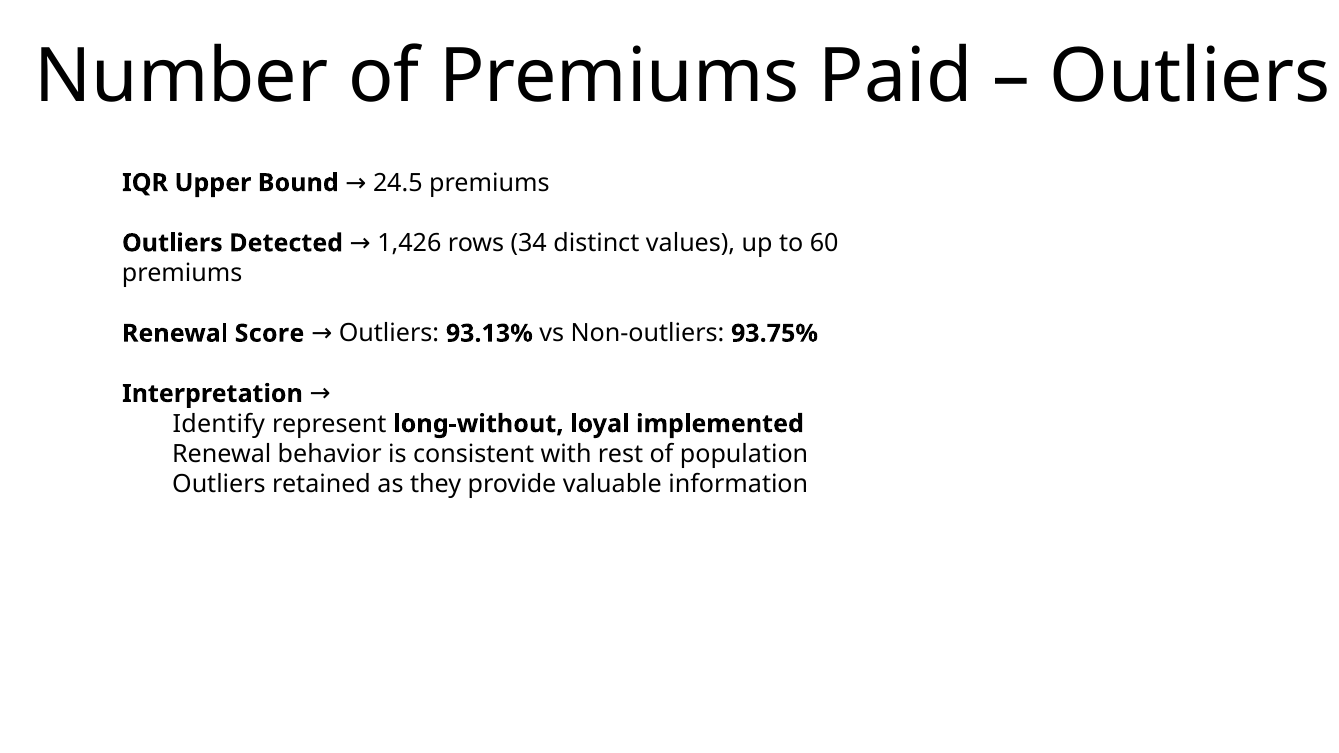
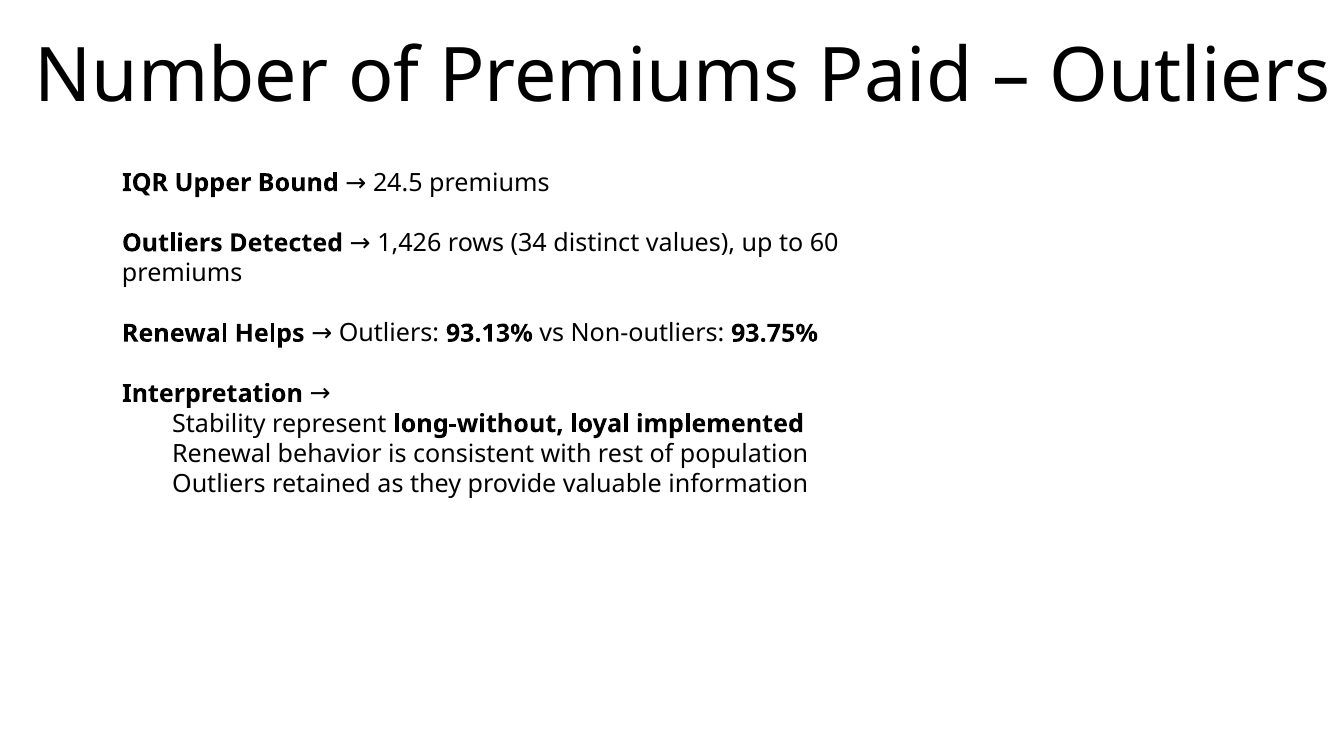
Score: Score -> Helps
Identify: Identify -> Stability
